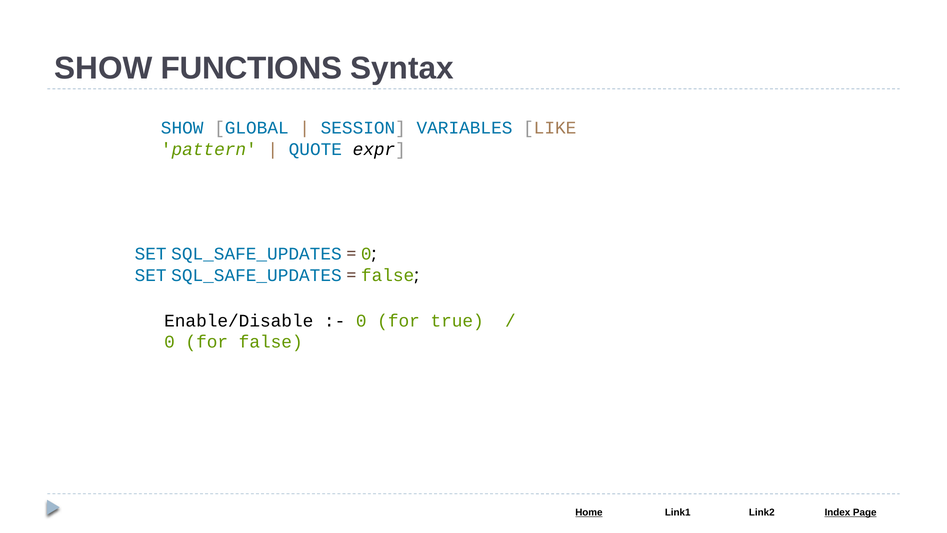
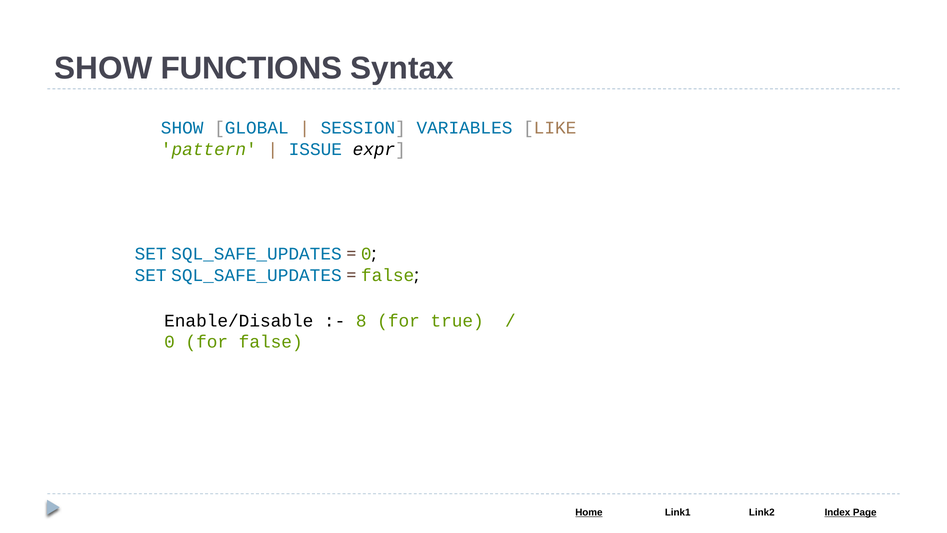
QUOTE: QUOTE -> ISSUE
0 at (361, 321): 0 -> 8
